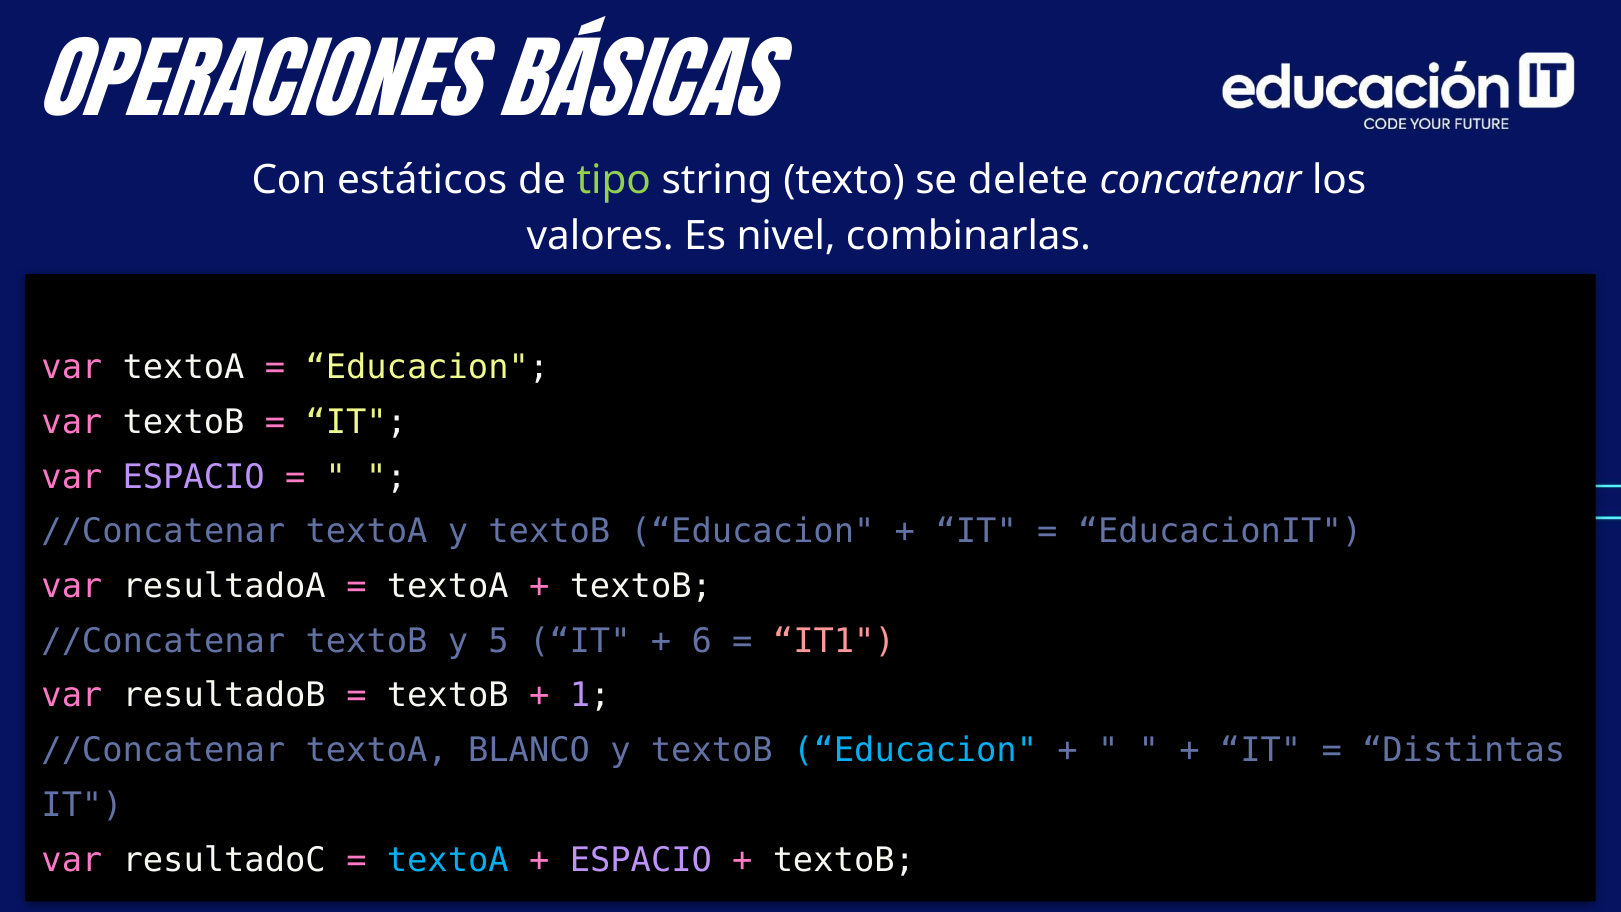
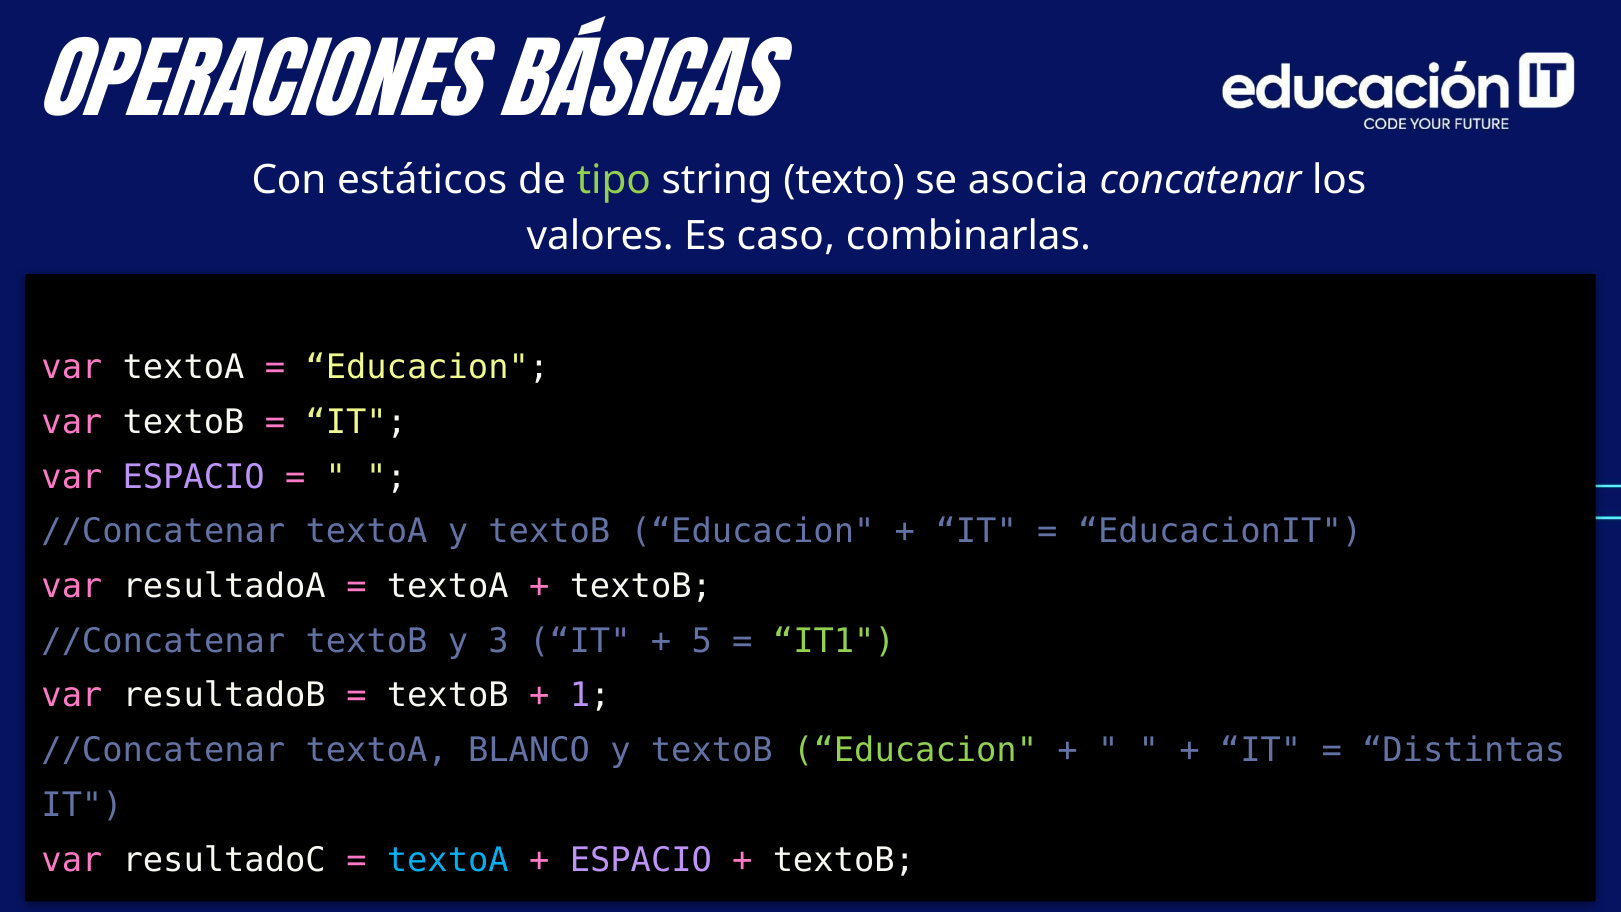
delete: delete -> asocia
nivel: nivel -> caso
5: 5 -> 3
6: 6 -> 5
IT1 colour: pink -> light green
Educacion at (915, 750) colour: light blue -> light green
